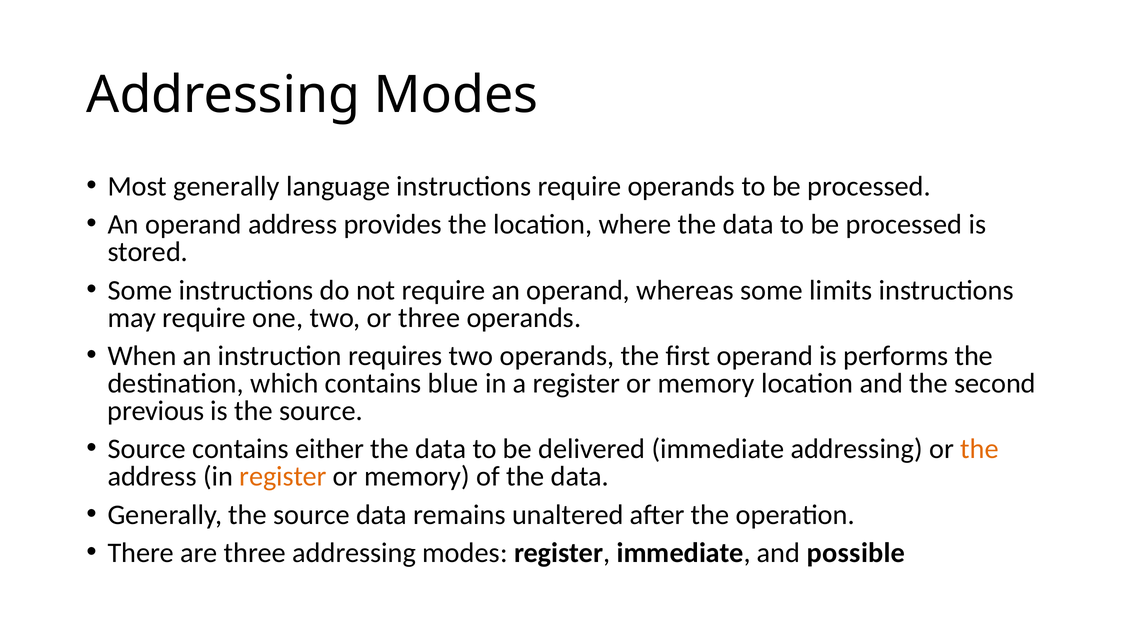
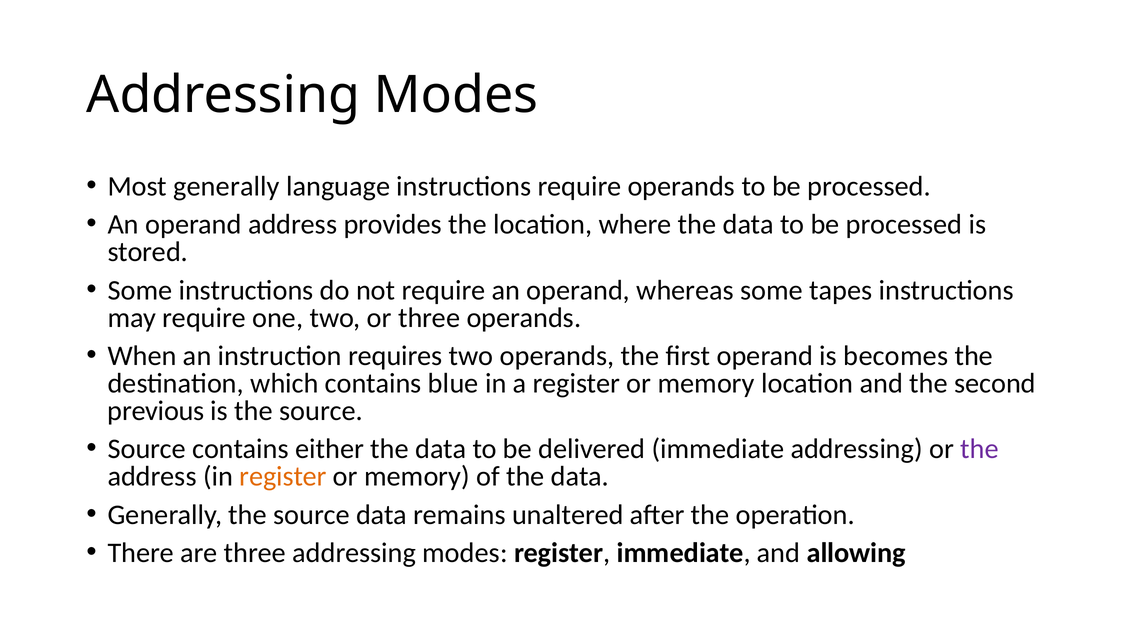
limits: limits -> tapes
performs: performs -> becomes
the at (980, 449) colour: orange -> purple
possible: possible -> allowing
